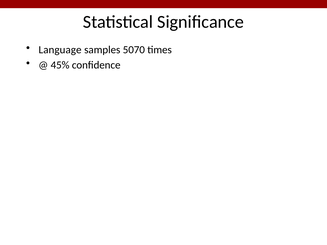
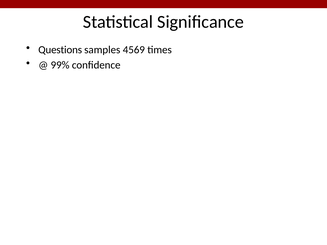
Language: Language -> Questions
5070: 5070 -> 4569
45%: 45% -> 99%
